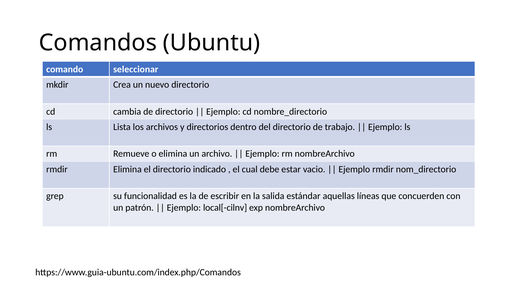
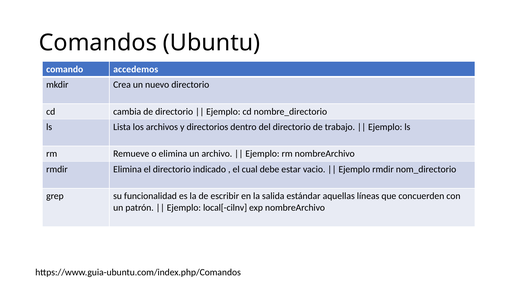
seleccionar: seleccionar -> accedemos
